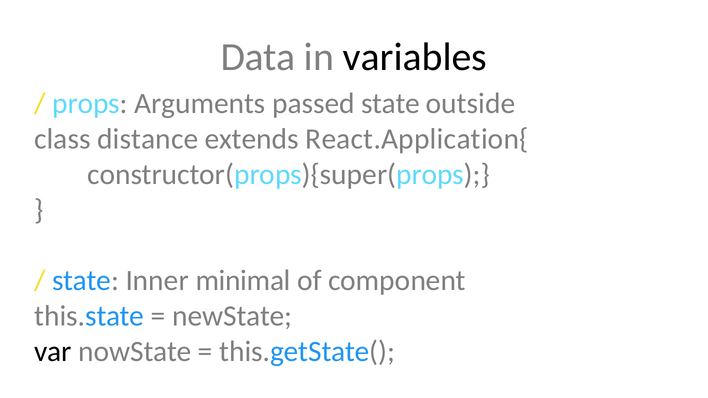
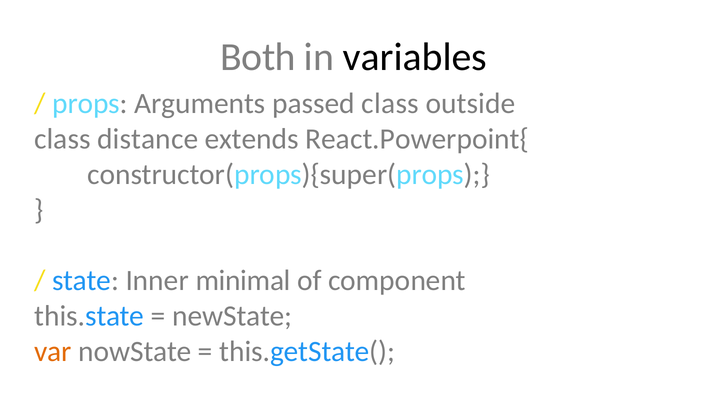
Data: Data -> Both
passed state: state -> class
React.Application{: React.Application{ -> React.Powerpoint{
var colour: black -> orange
